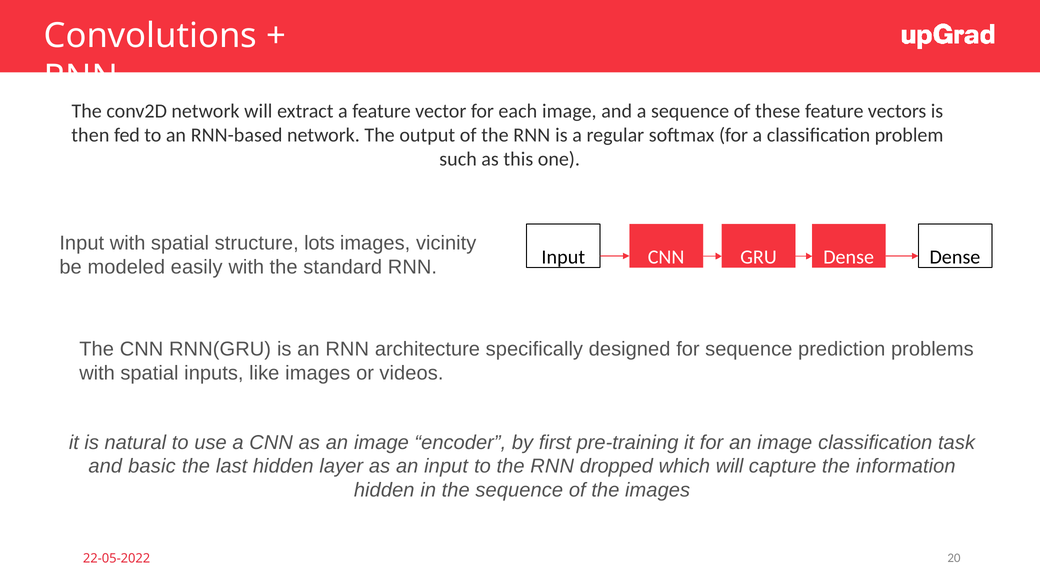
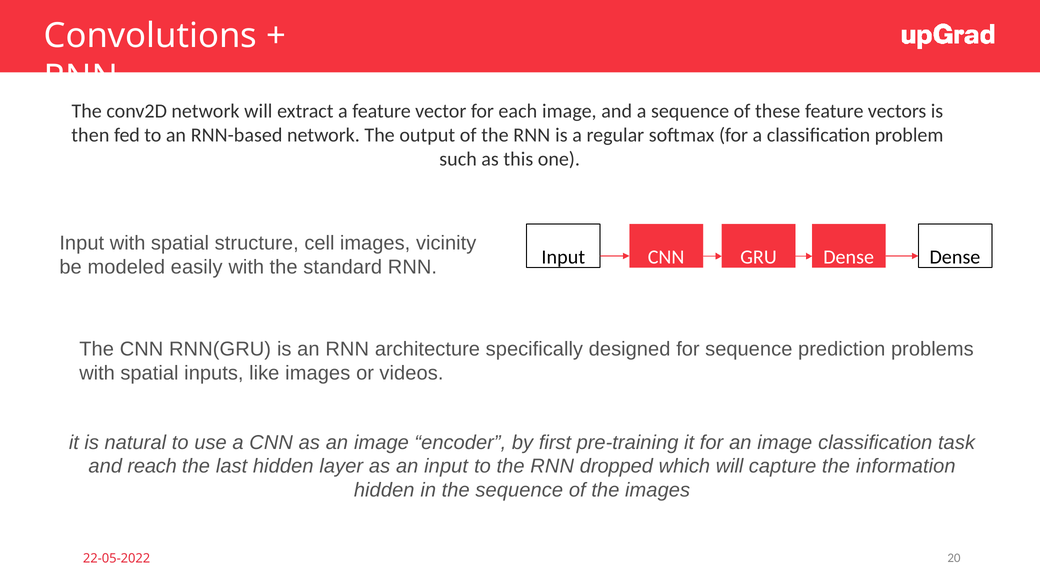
lots: lots -> cell
basic: basic -> reach
